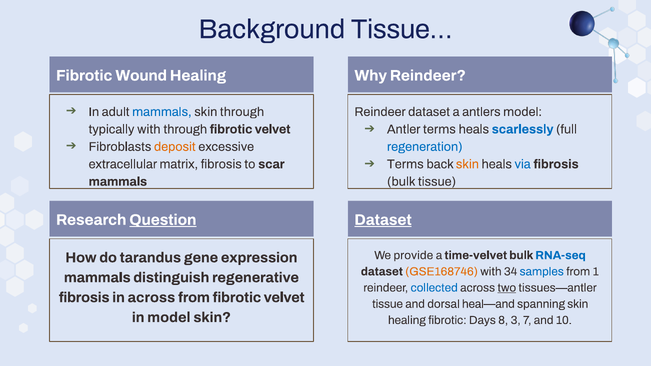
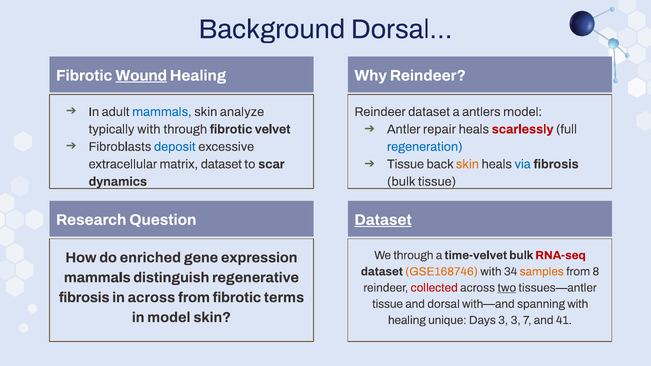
Tissue…: Tissue… -> Dorsal…
Wound underline: none -> present
skin through: through -> analyze
Antler terms: terms -> repair
scarlessly colour: blue -> red
deposit colour: orange -> blue
Terms at (405, 164): Terms -> Tissue
matrix fibrosis: fibrosis -> dataset
mammals at (118, 182): mammals -> dynamics
Question underline: present -> none
We provide: provide -> through
RNA-seq colour: blue -> red
tarandus: tarandus -> enriched
samples colour: blue -> orange
1: 1 -> 8
collected colour: blue -> red
from fibrotic velvet: velvet -> terms
heal—and: heal—and -> with—and
spanning skin: skin -> with
healing fibrotic: fibrotic -> unique
Days 8: 8 -> 3
10: 10 -> 41
